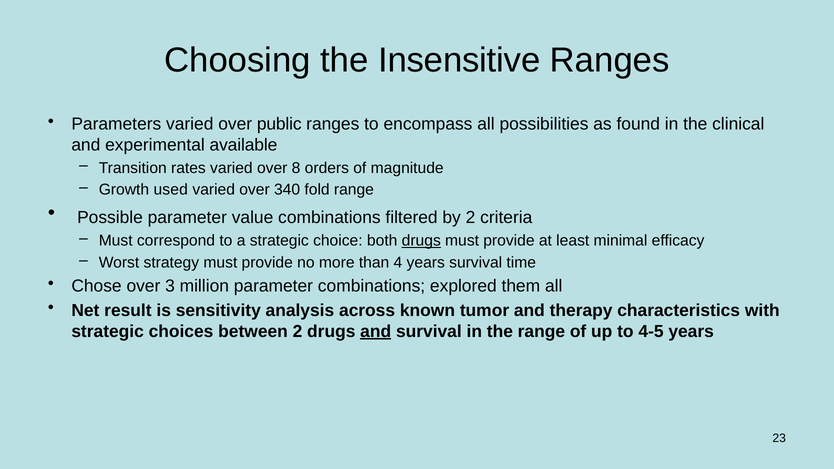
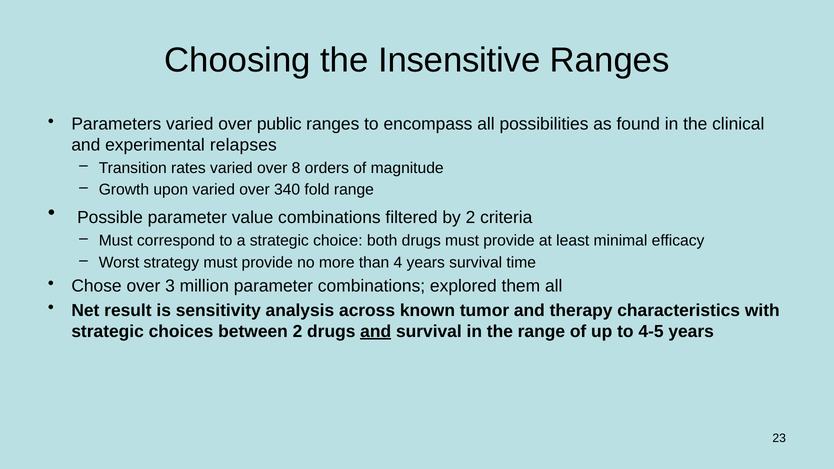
available: available -> relapses
used: used -> upon
drugs at (421, 241) underline: present -> none
